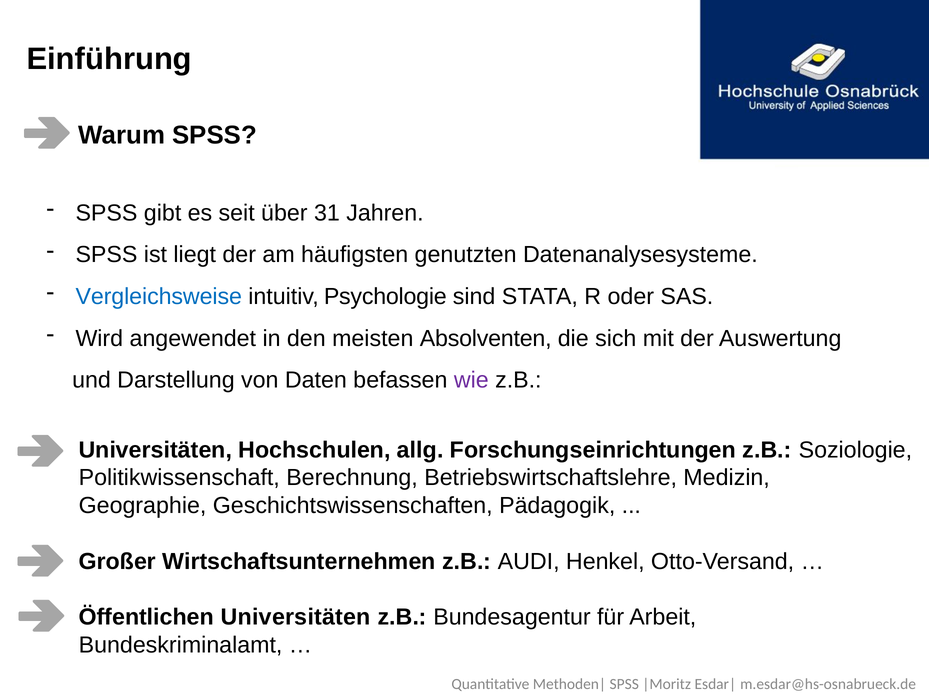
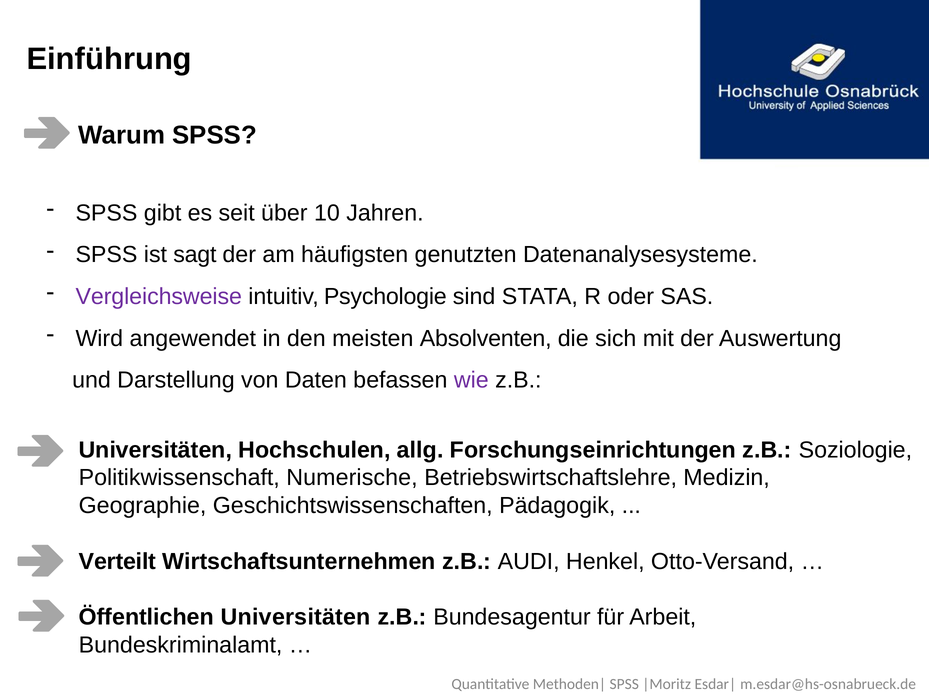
31: 31 -> 10
liegt: liegt -> sagt
Vergleichsweise colour: blue -> purple
Berechnung: Berechnung -> Numerische
Großer: Großer -> Verteilt
